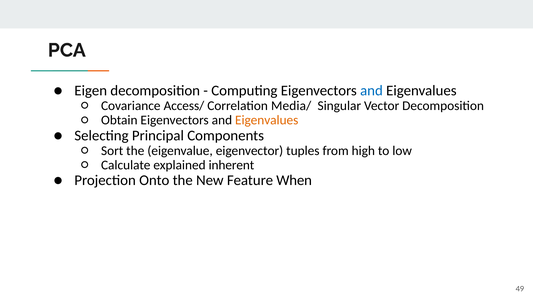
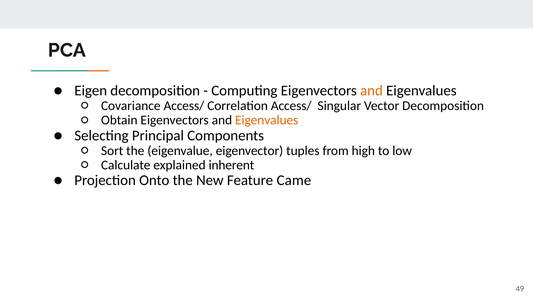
and at (371, 91) colour: blue -> orange
Correlation Media/: Media/ -> Access/
When: When -> Came
